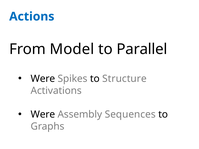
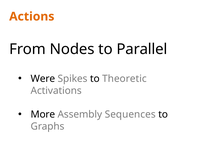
Actions colour: blue -> orange
Model: Model -> Nodes
Structure: Structure -> Theoretic
Were at (43, 115): Were -> More
